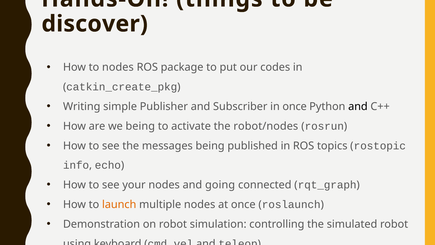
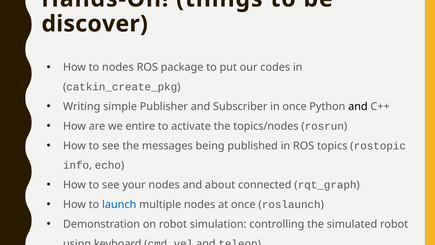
we being: being -> entire
robot/nodes: robot/nodes -> topics/nodes
going: going -> about
launch colour: orange -> blue
